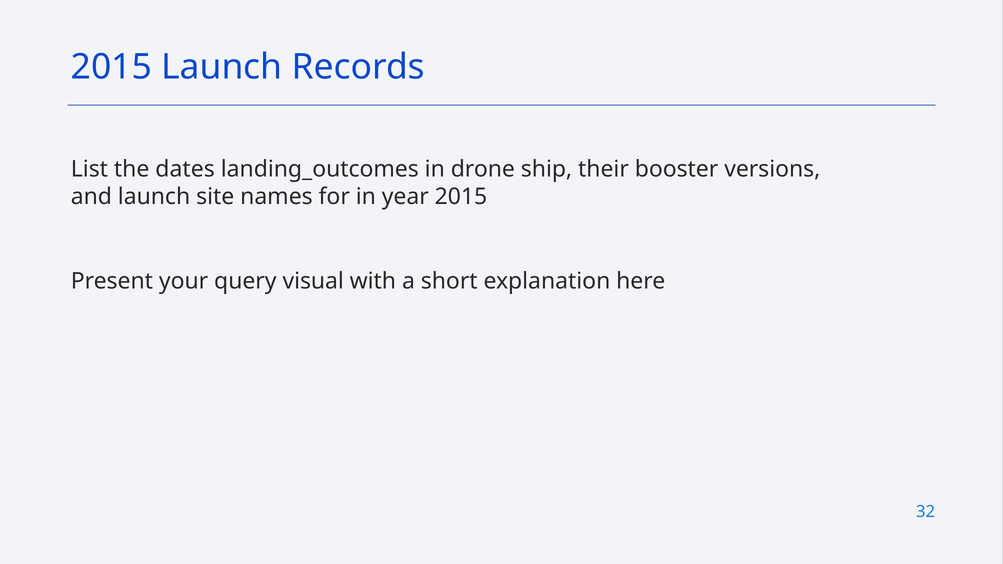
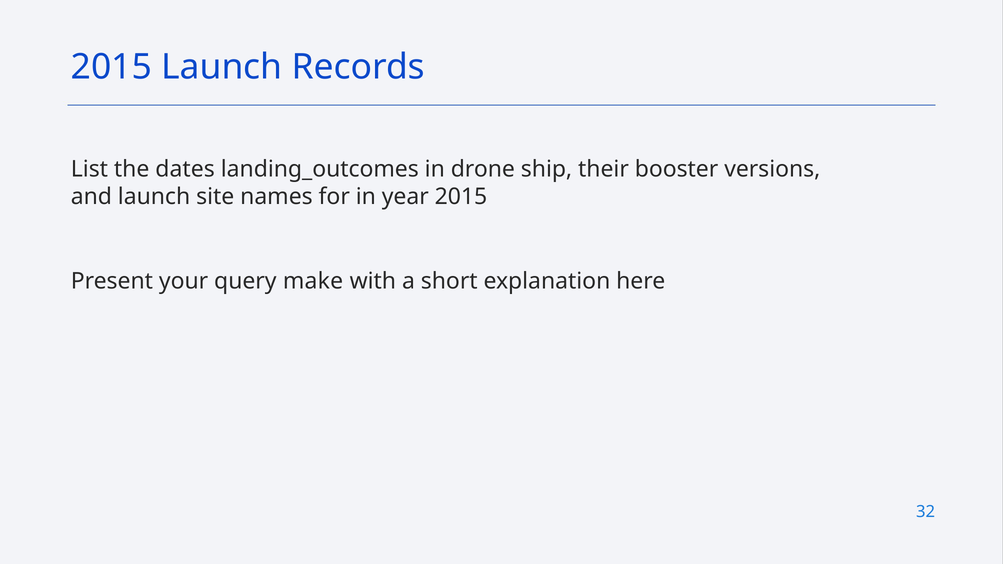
visual: visual -> make
